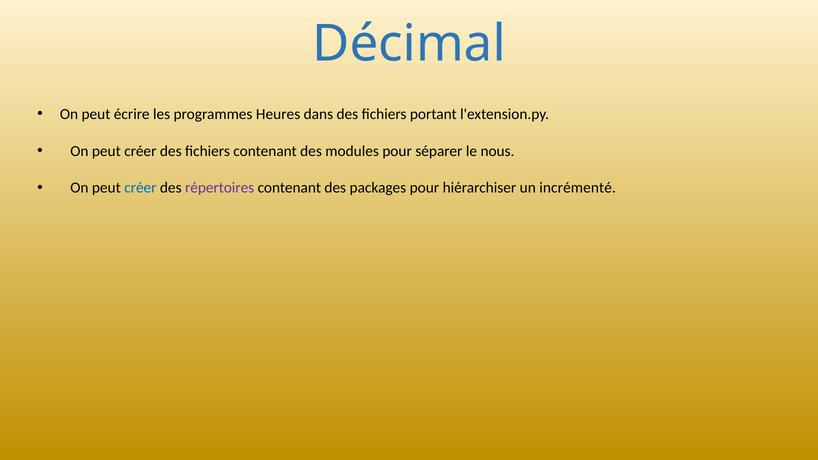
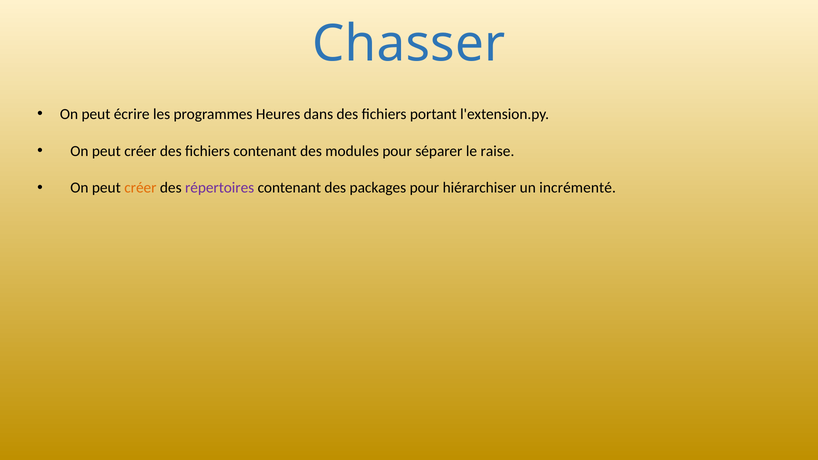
Décimal: Décimal -> Chasser
nous: nous -> raise
créer at (140, 188) colour: blue -> orange
